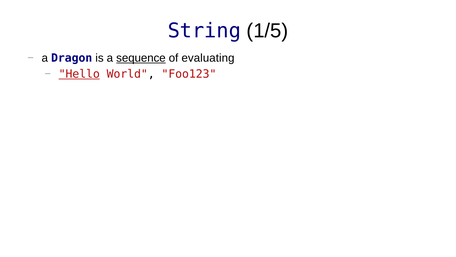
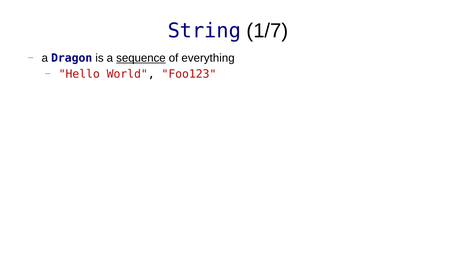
1/5: 1/5 -> 1/7
evaluating: evaluating -> everything
Hello underline: present -> none
